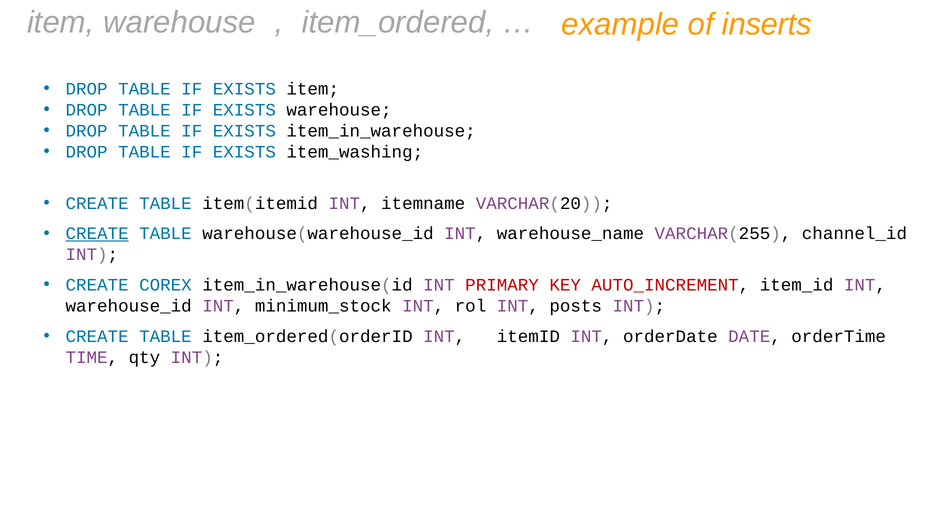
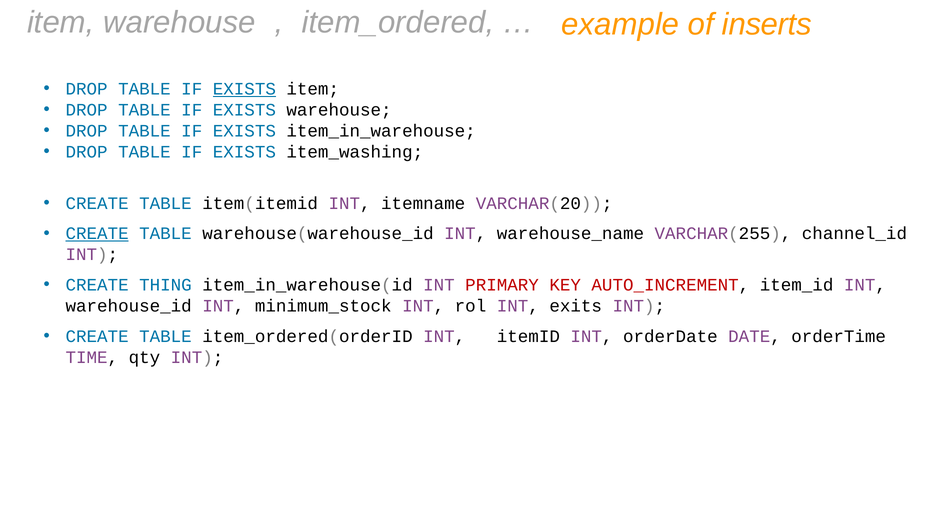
EXISTS at (244, 89) underline: none -> present
COREX: COREX -> THING
posts: posts -> exits
